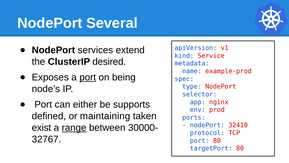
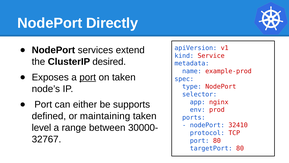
Several: Several -> Directly
on being: being -> taken
exist: exist -> level
range underline: present -> none
